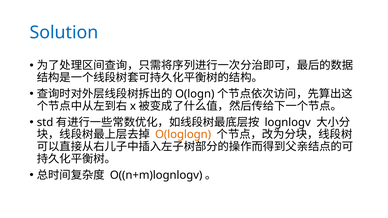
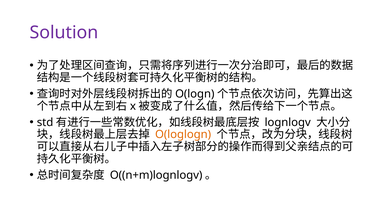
Solution colour: blue -> purple
